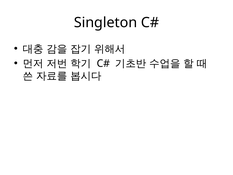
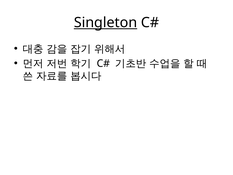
Singleton underline: none -> present
